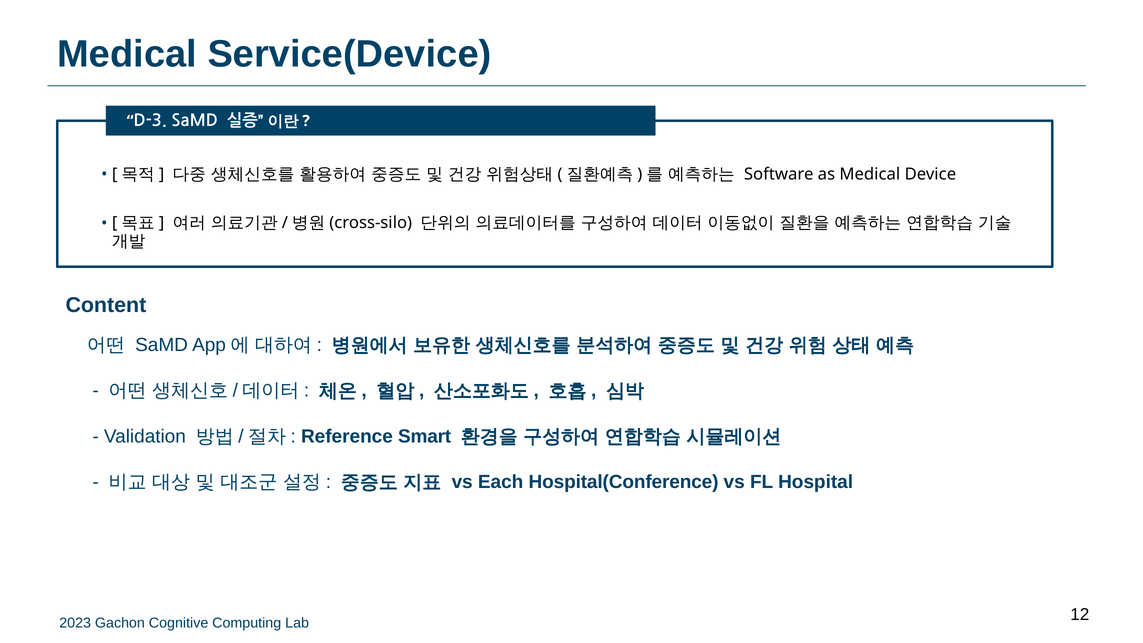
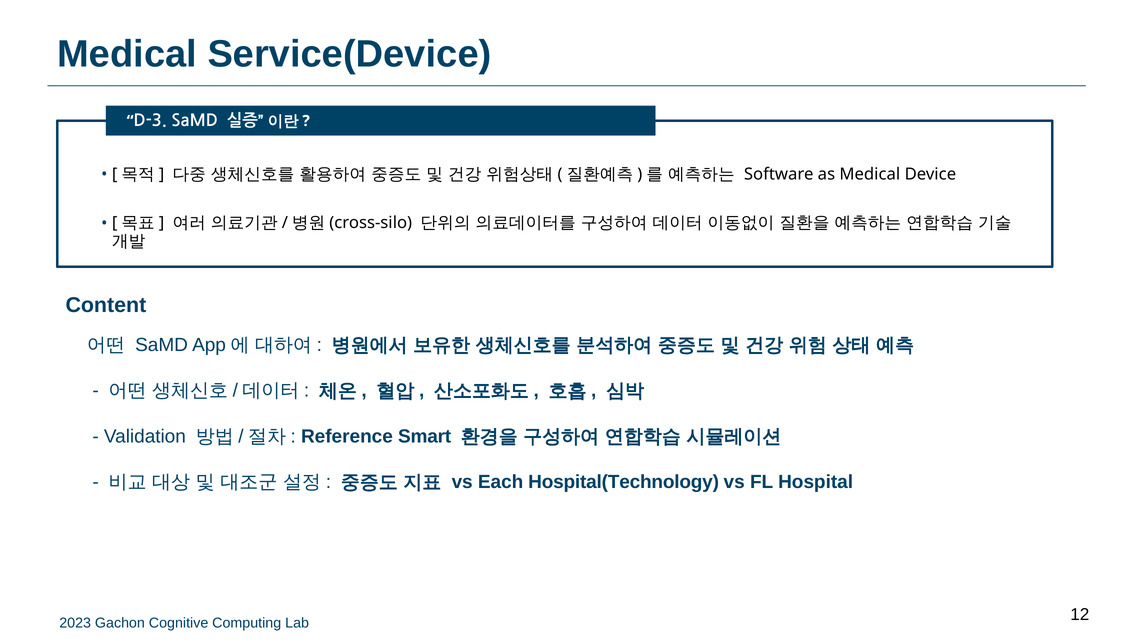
Hospital(Conference: Hospital(Conference -> Hospital(Technology
